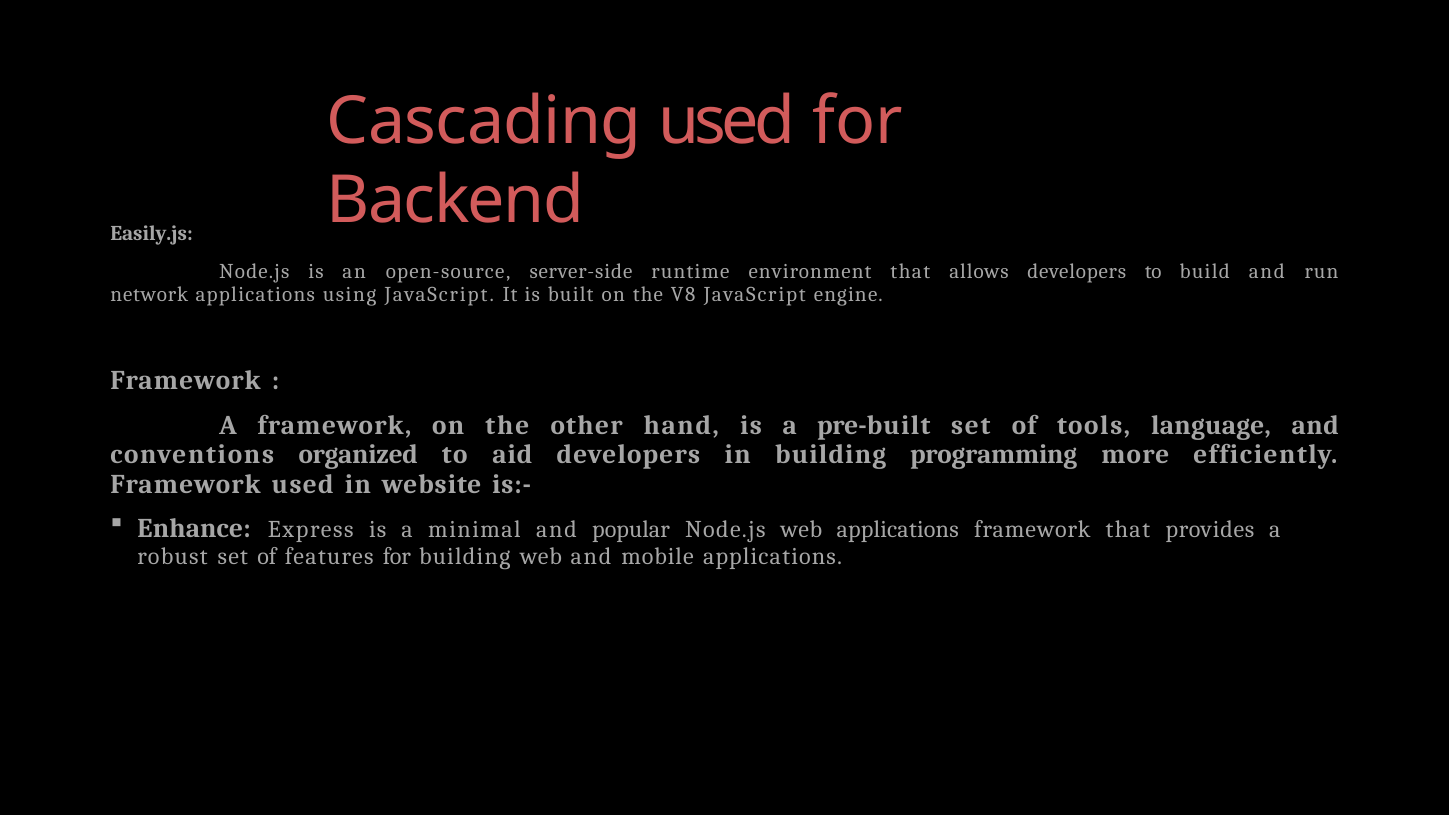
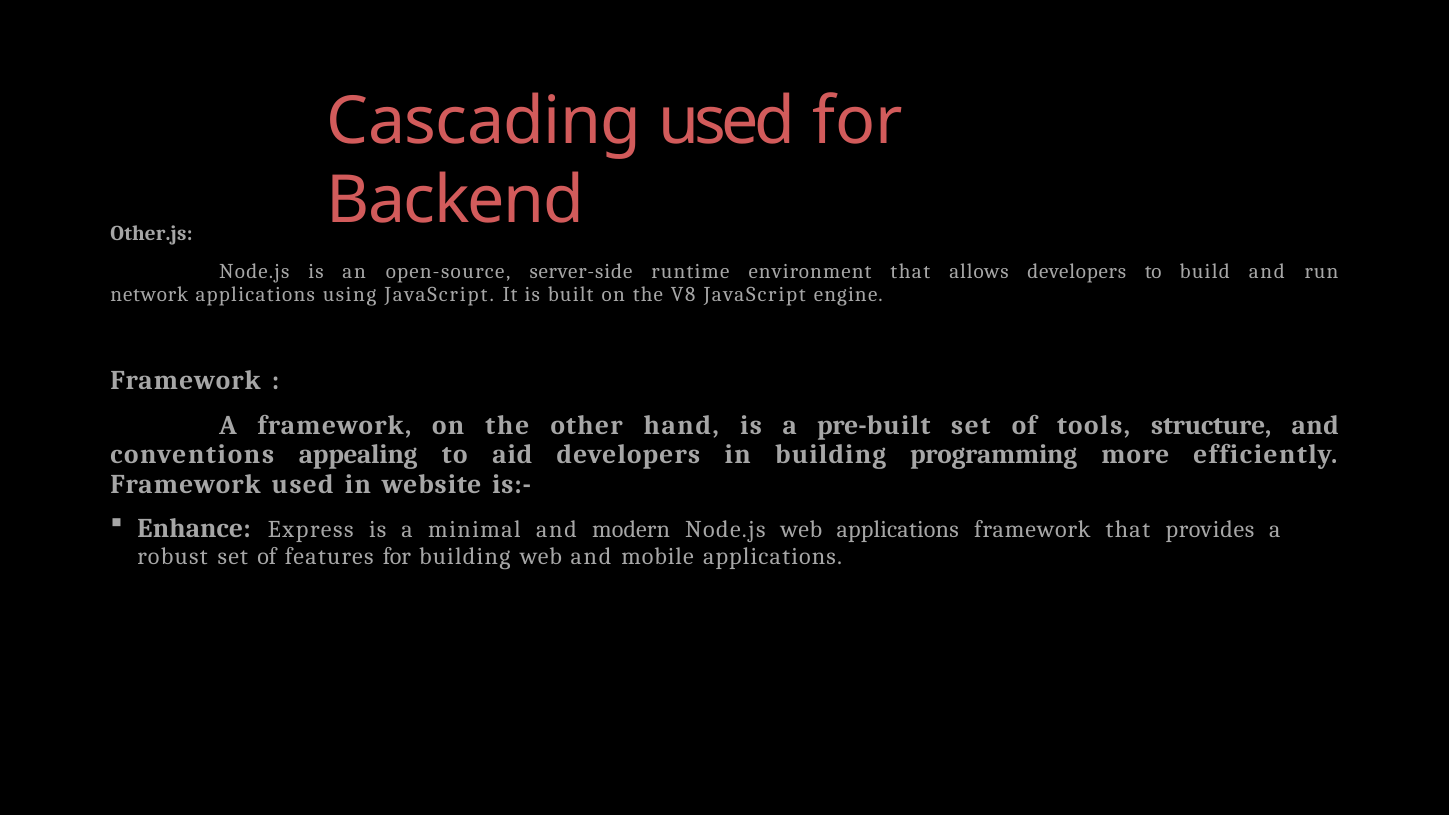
Easily.js: Easily.js -> Other.js
language: language -> structure
organized: organized -> appealing
popular: popular -> modern
